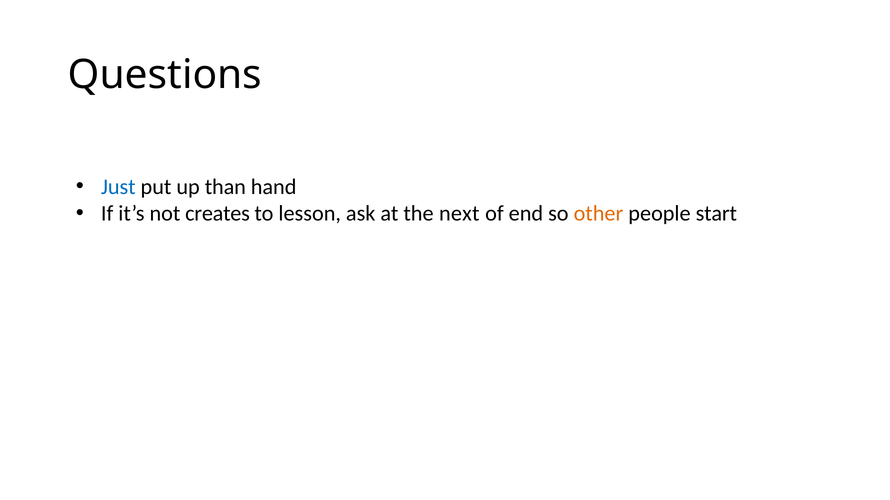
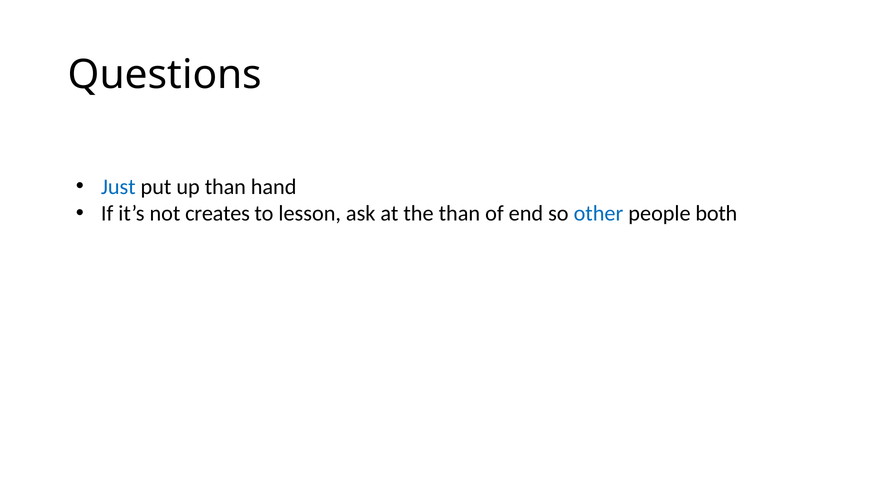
the next: next -> than
other colour: orange -> blue
start: start -> both
